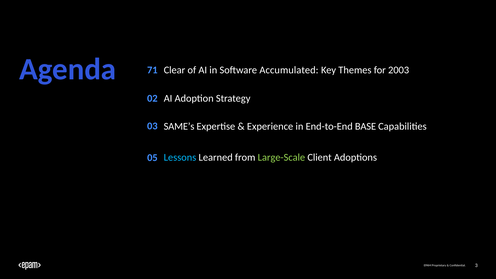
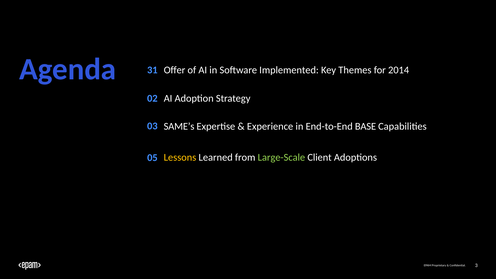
71: 71 -> 31
Clear: Clear -> Offer
Accumulated: Accumulated -> Implemented
2003: 2003 -> 2014
Lessons colour: light blue -> yellow
